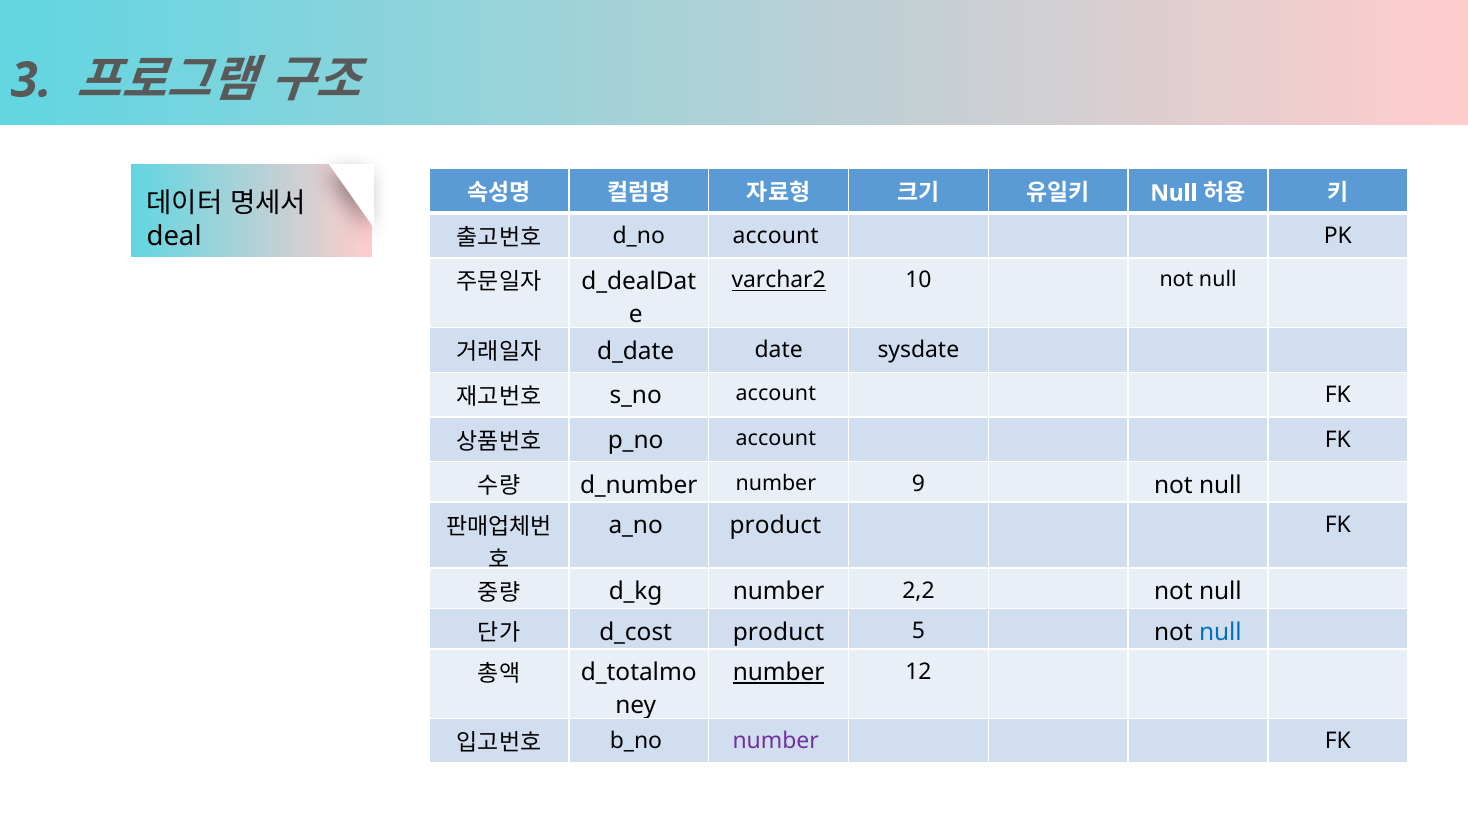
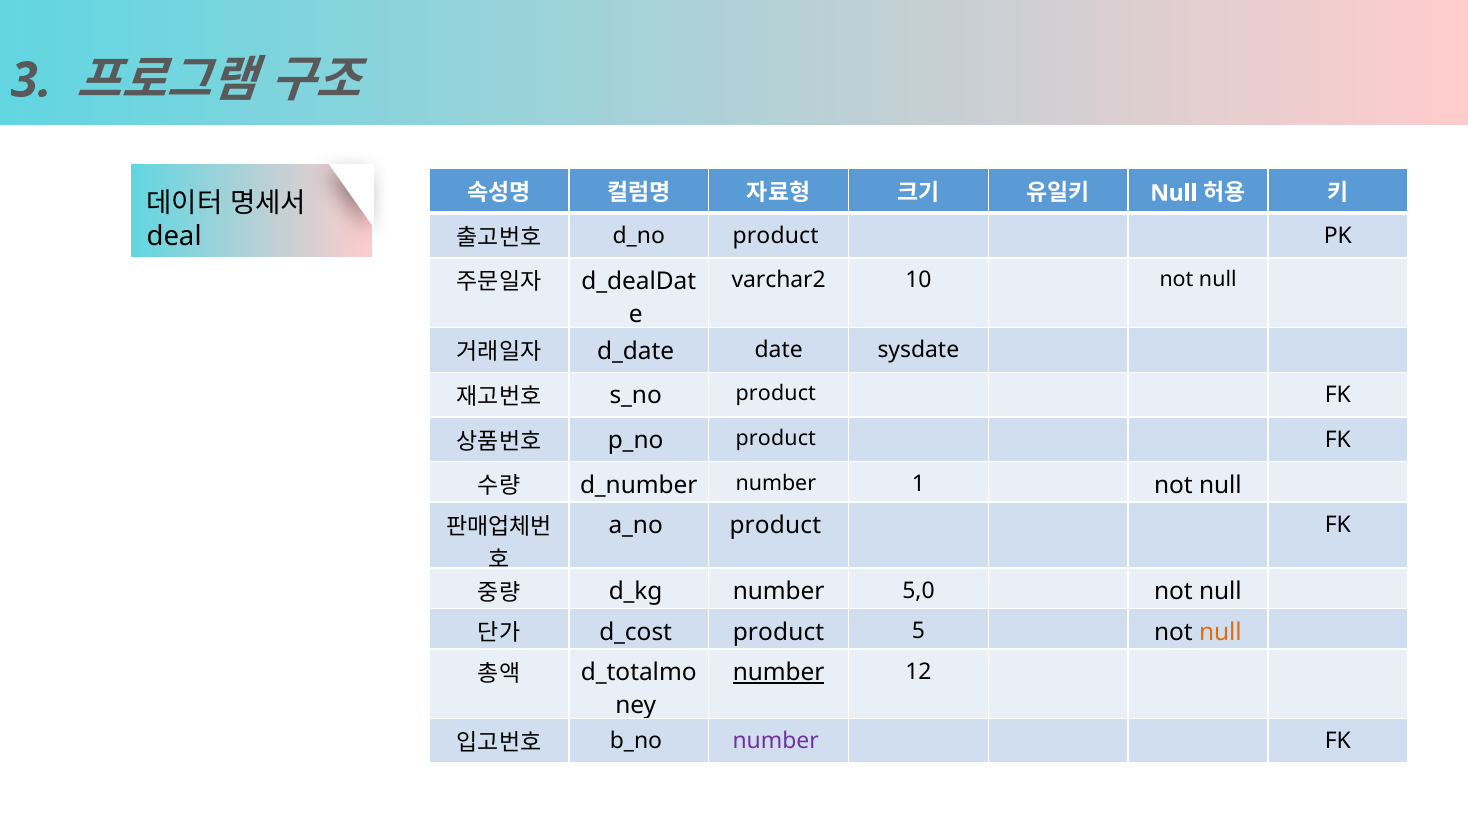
account at (776, 236): account -> product
varchar2 underline: present -> none
account at (776, 394): account -> product
account at (776, 438): account -> product
9: 9 -> 1
2,2: 2,2 -> 5,0
null at (1220, 632) colour: blue -> orange
